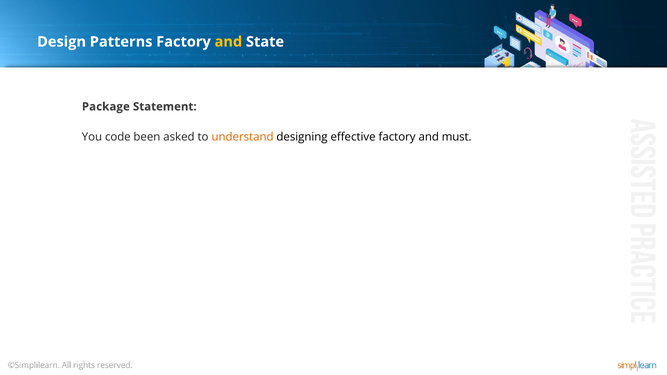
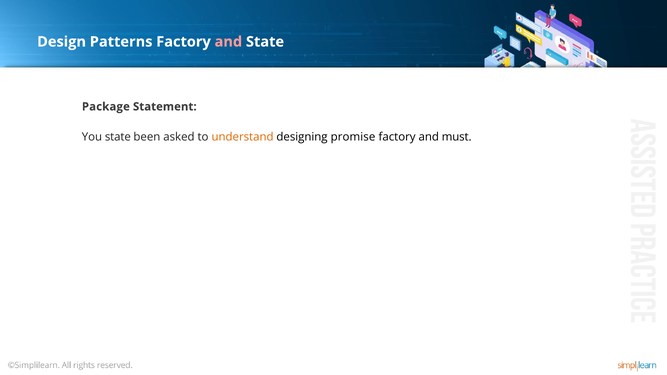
and at (228, 42) colour: yellow -> pink
You code: code -> state
effective: effective -> promise
